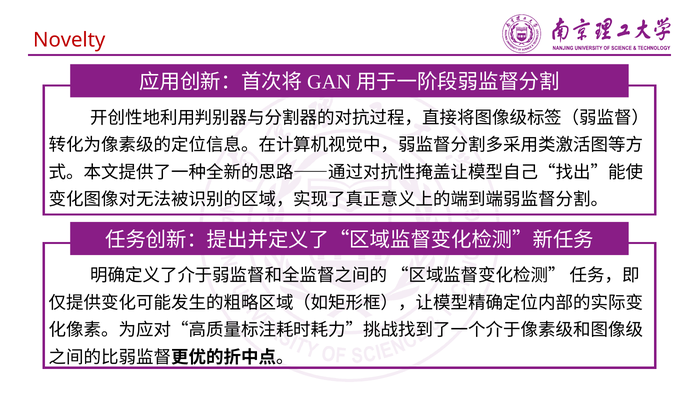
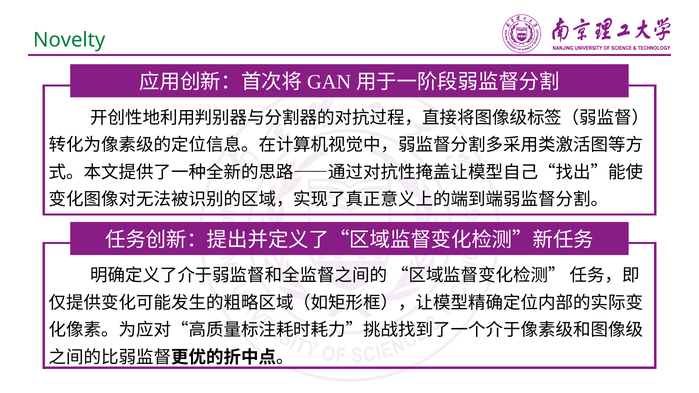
Novelty colour: red -> green
